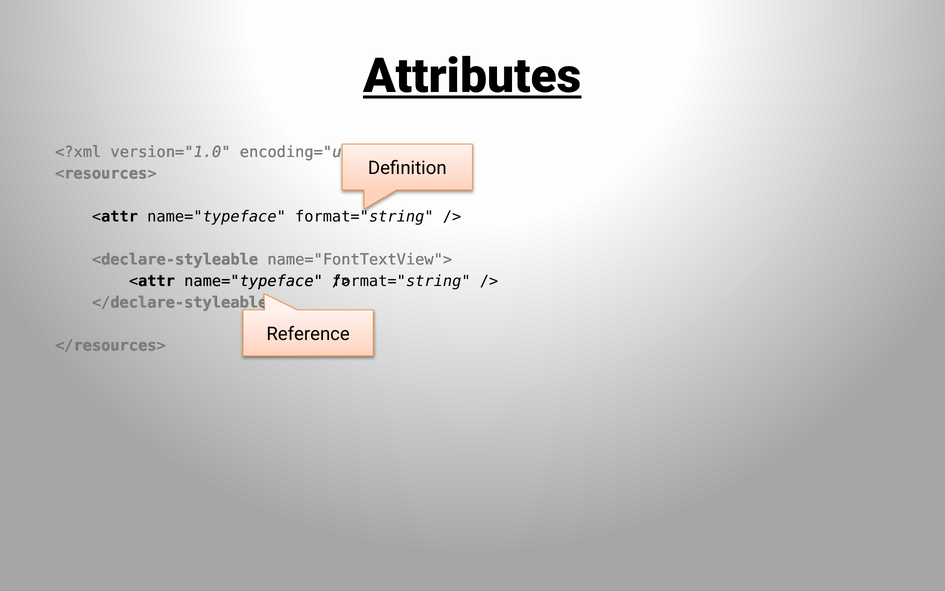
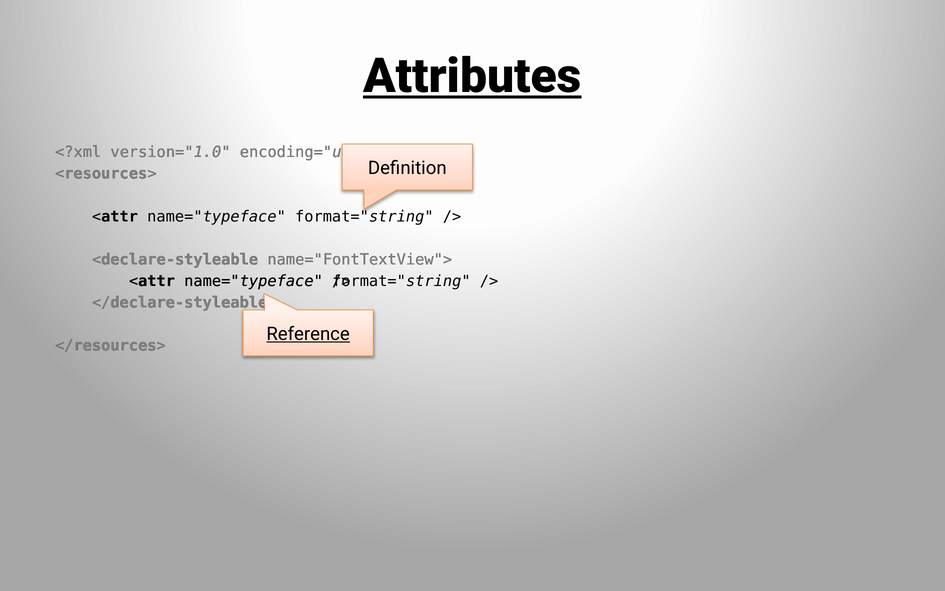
Reference underline: none -> present
